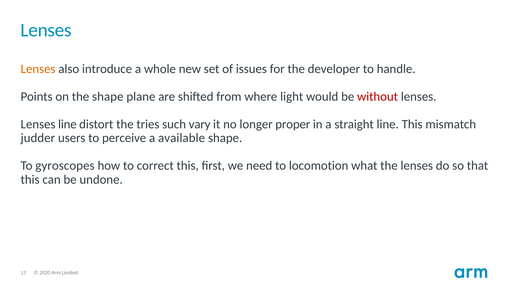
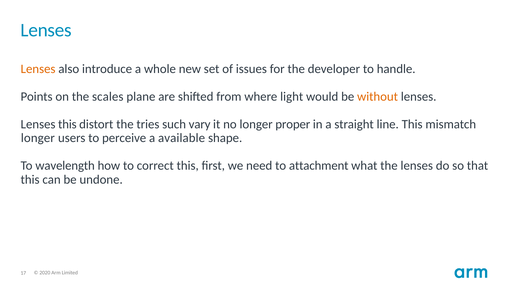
the shape: shape -> scales
without colour: red -> orange
Lenses line: line -> this
judder at (38, 138): judder -> longer
gyroscopes: gyroscopes -> wavelength
locomotion: locomotion -> attachment
